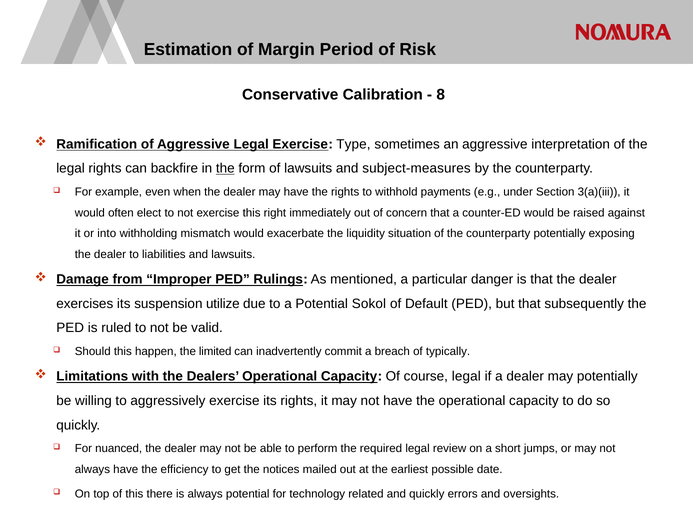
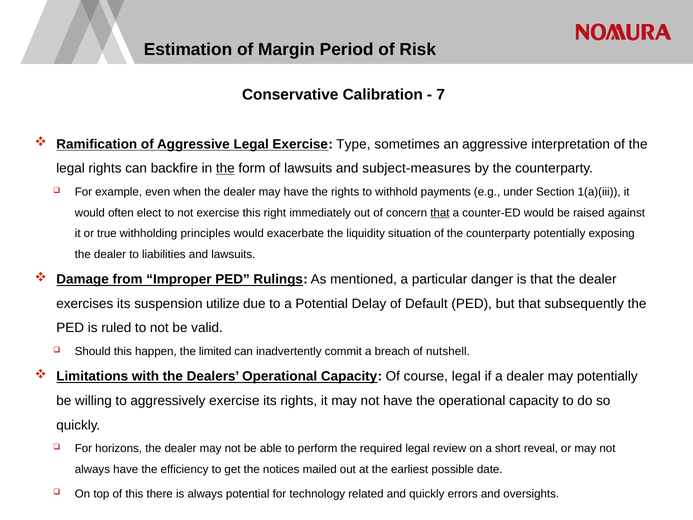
8: 8 -> 7
3(a)(iii: 3(a)(iii -> 1(a)(iii
that at (440, 213) underline: none -> present
into: into -> true
mismatch: mismatch -> principles
Sokol: Sokol -> Delay
typically: typically -> nutshell
nuanced: nuanced -> horizons
jumps: jumps -> reveal
